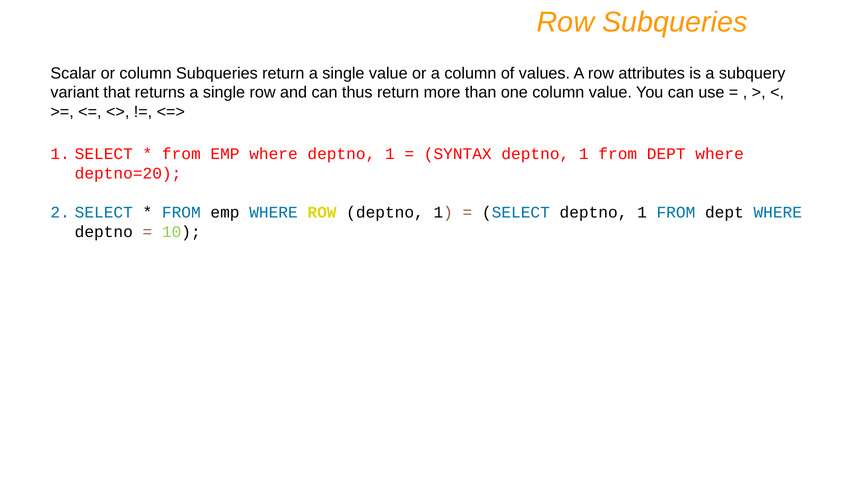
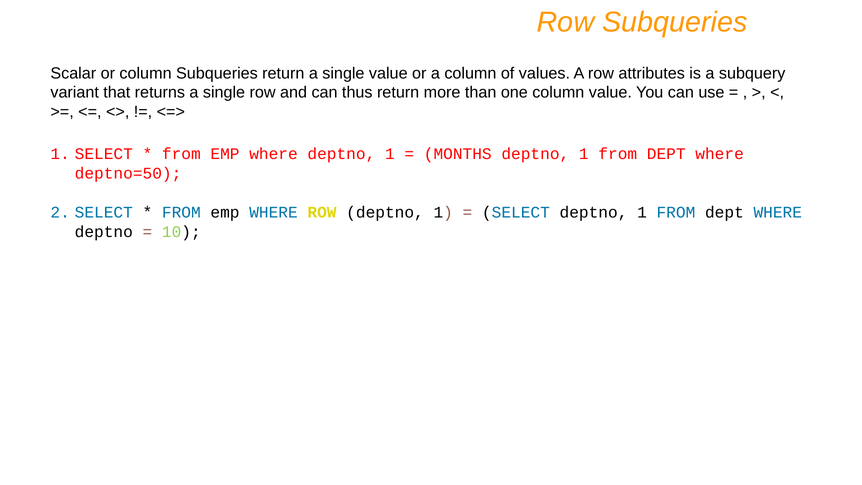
SYNTAX: SYNTAX -> MONTHS
deptno=20: deptno=20 -> deptno=50
